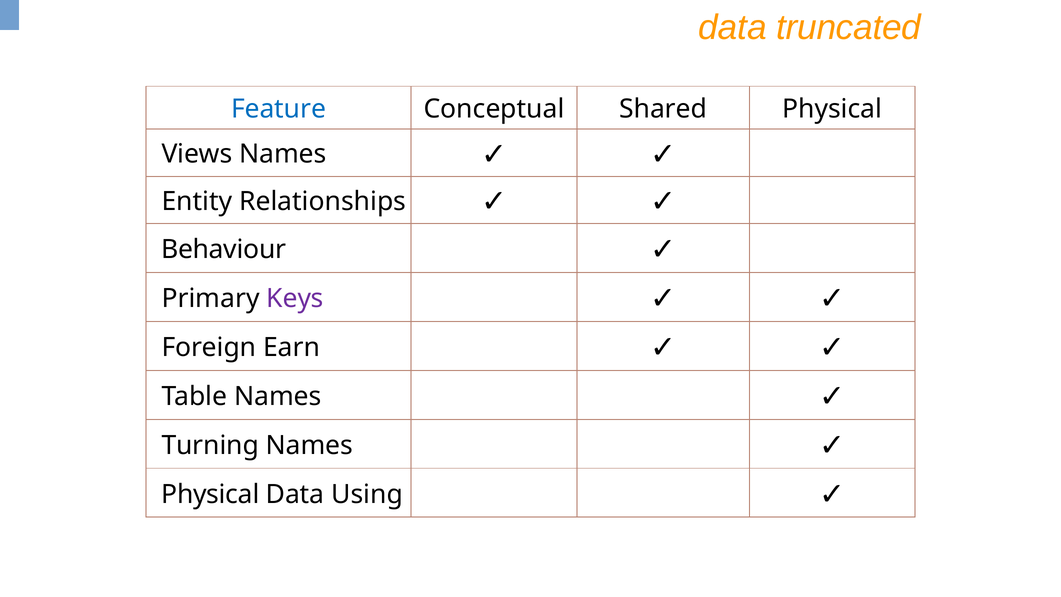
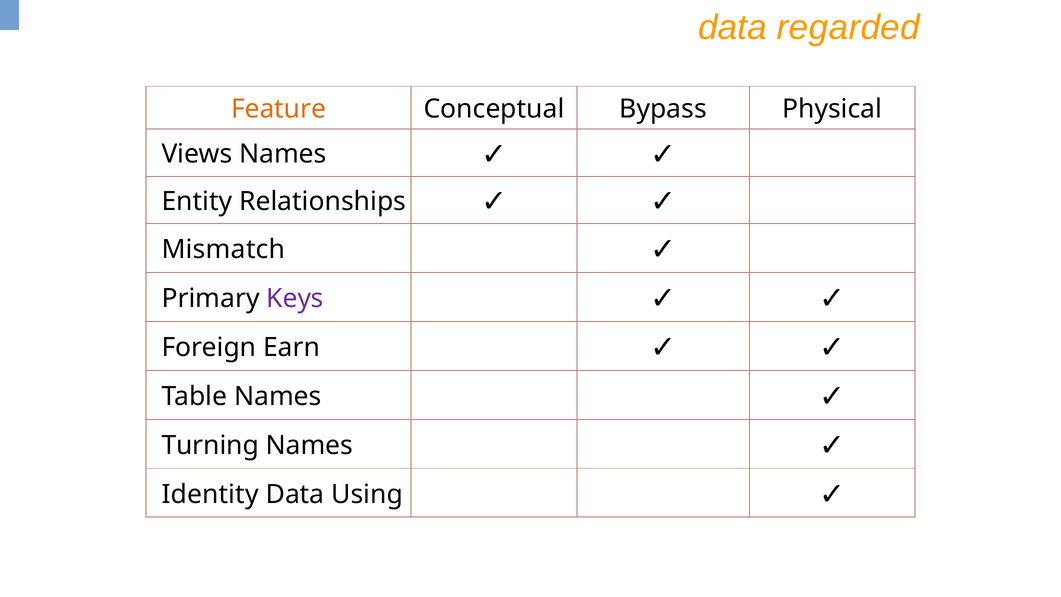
truncated: truncated -> regarded
Feature colour: blue -> orange
Shared: Shared -> Bypass
Behaviour: Behaviour -> Mismatch
Physical at (210, 494): Physical -> Identity
